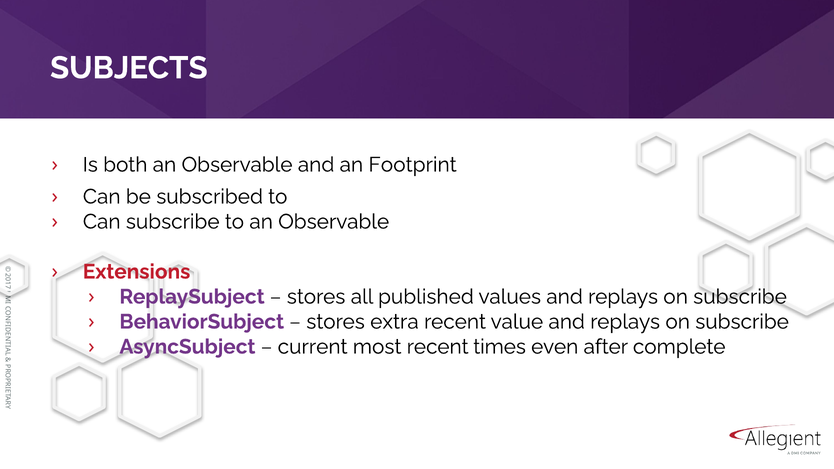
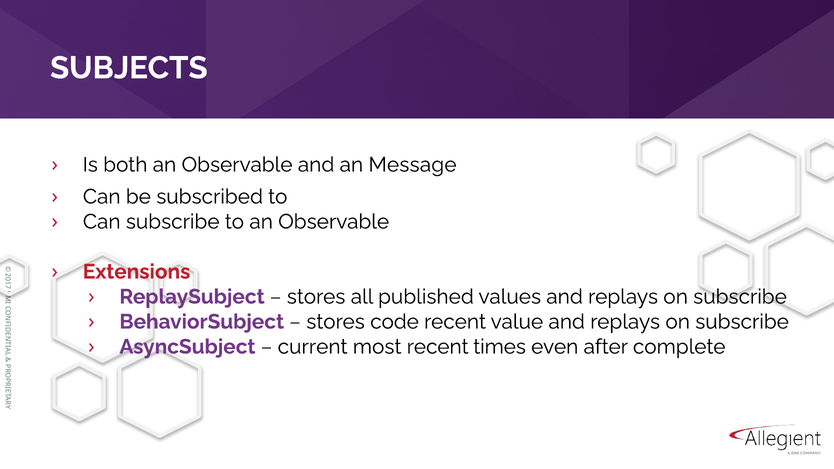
Footprint: Footprint -> Message
extra: extra -> code
